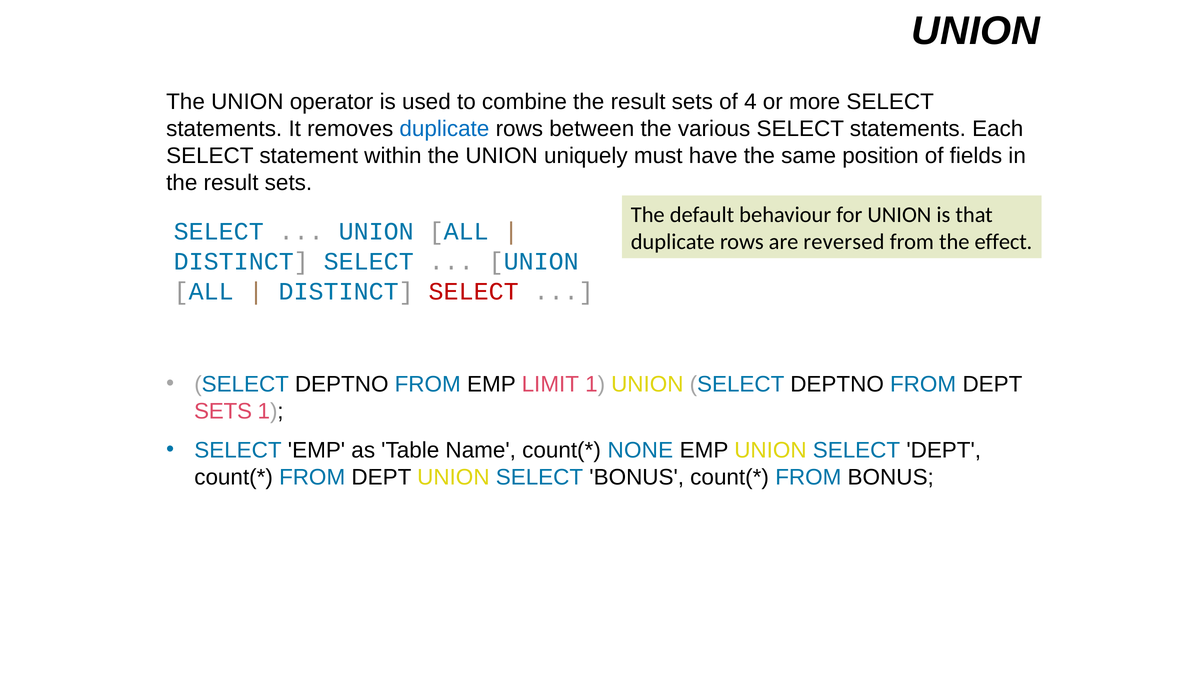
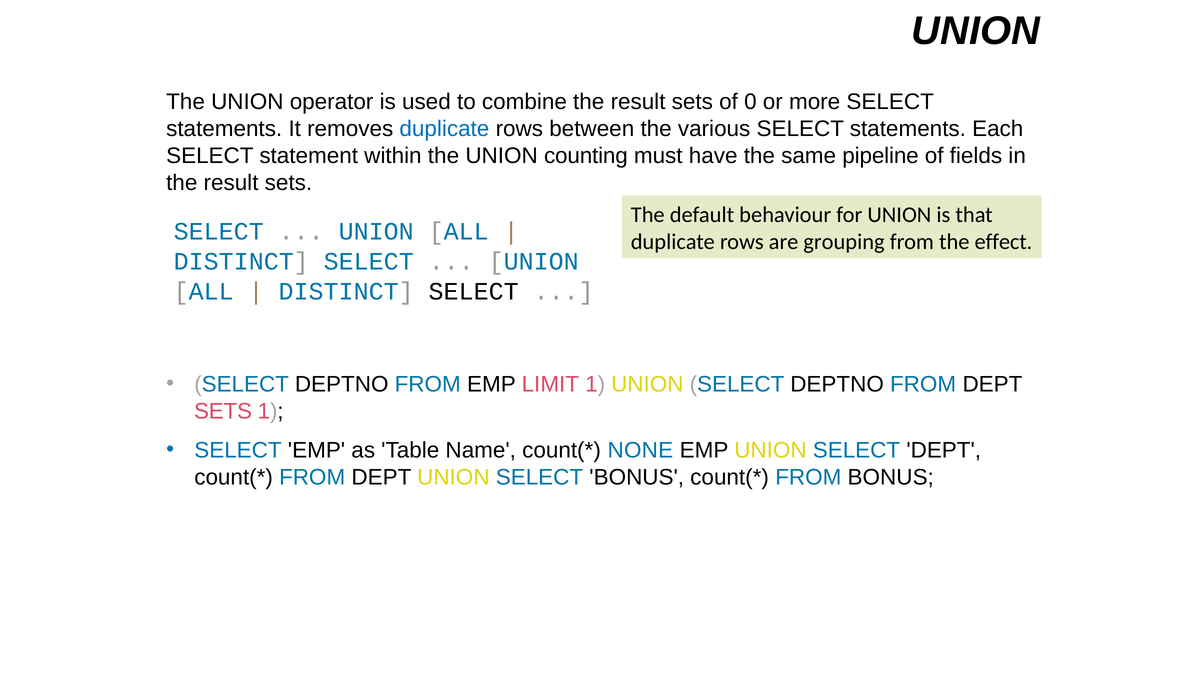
4: 4 -> 0
uniquely: uniquely -> counting
position: position -> pipeline
reversed: reversed -> grouping
SELECT at (474, 291) colour: red -> black
